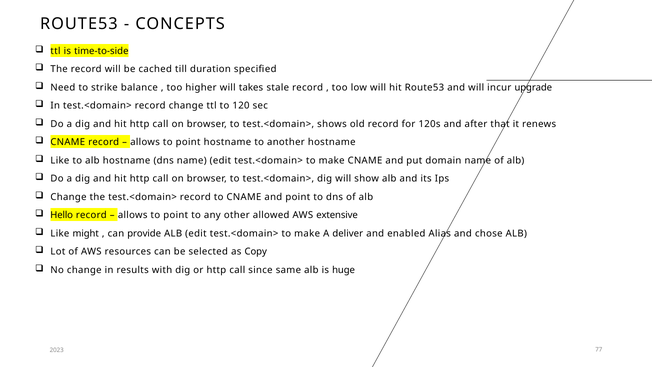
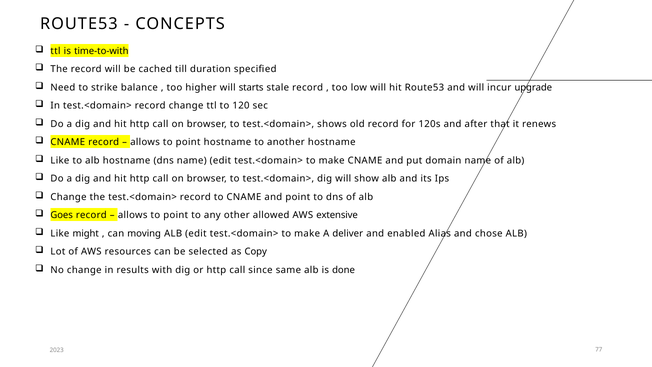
time-to-side: time-to-side -> time-to-with
takes: takes -> starts
Hello: Hello -> Goes
provide: provide -> moving
huge: huge -> done
